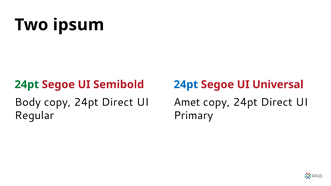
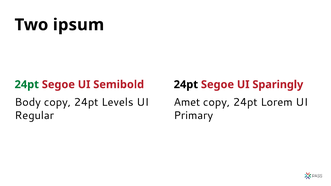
24pt at (186, 85) colour: blue -> black
Universal: Universal -> Sparingly
Body copy 24pt Direct: Direct -> Levels
Direct at (276, 102): Direct -> Lorem
